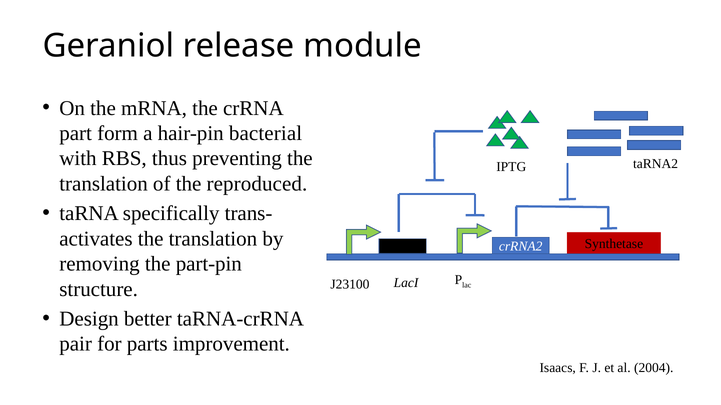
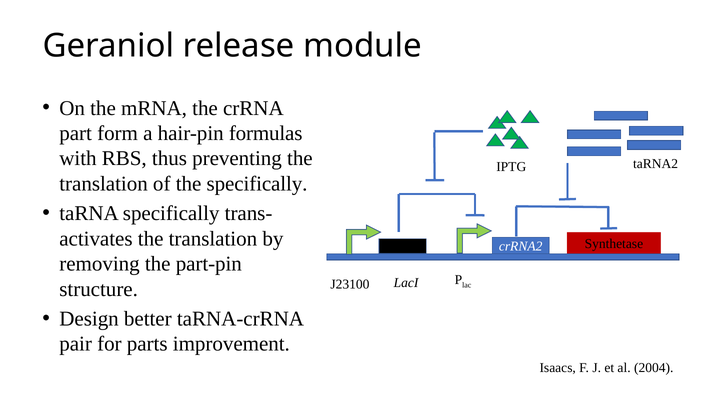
bacterial: bacterial -> formulas
the reproduced: reproduced -> specifically
